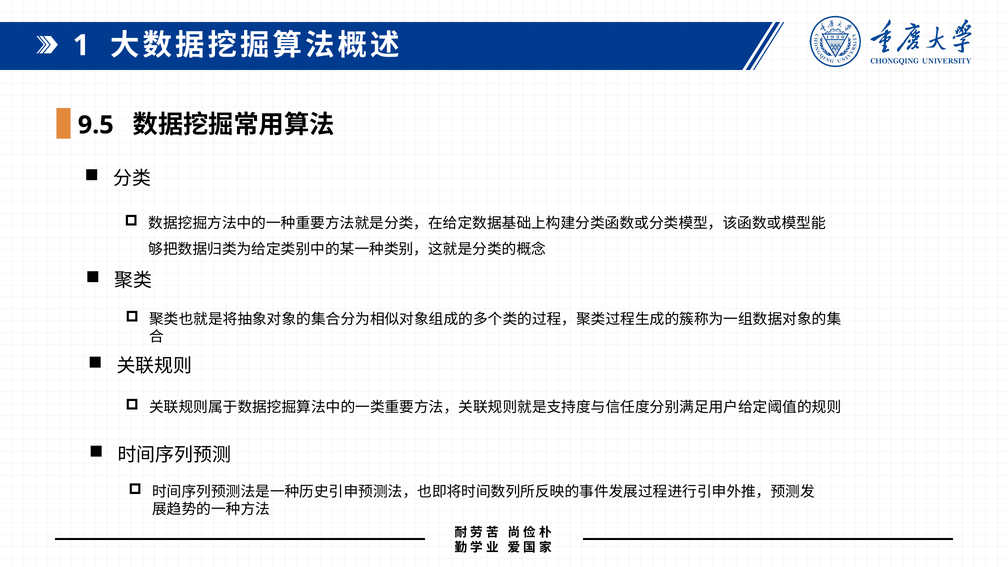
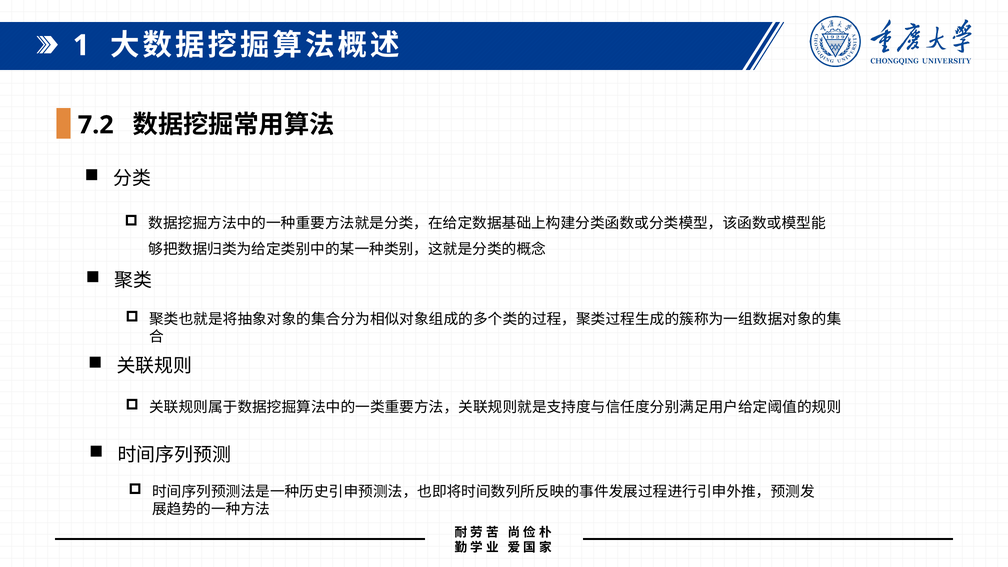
9.5: 9.5 -> 7.2
